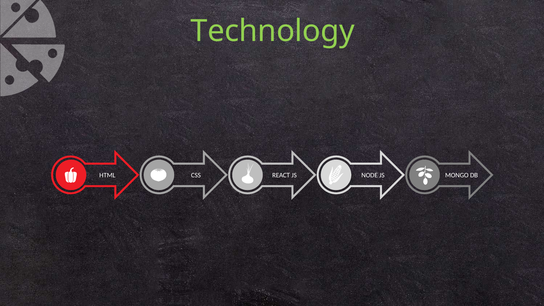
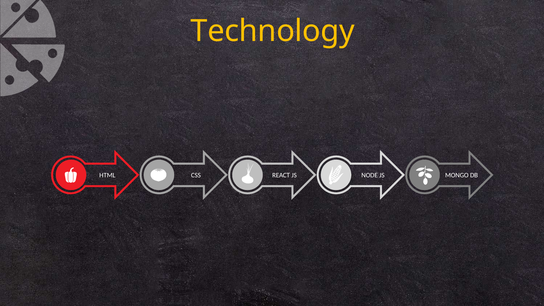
Technology colour: light green -> yellow
